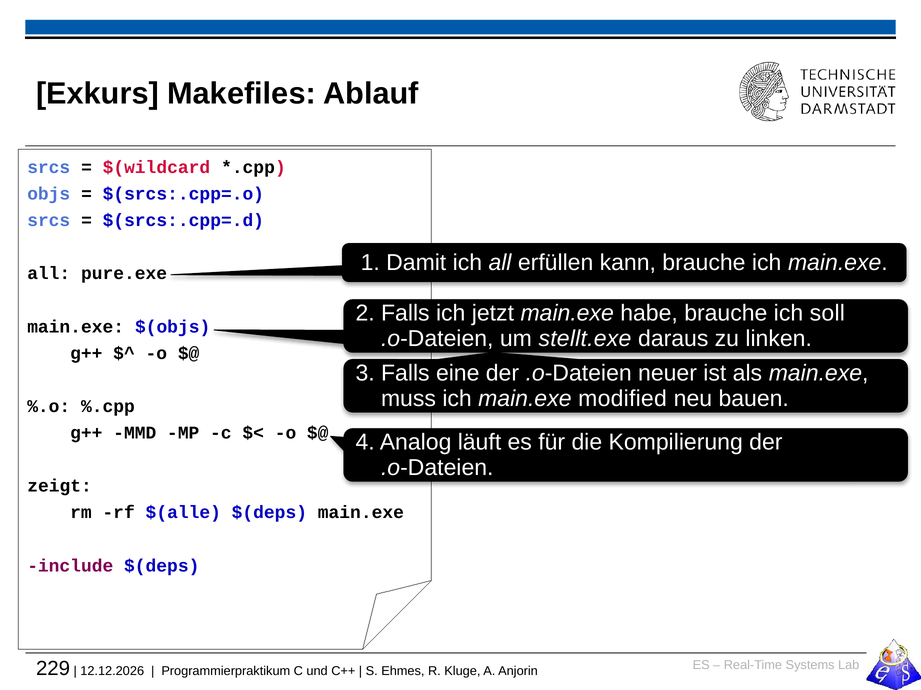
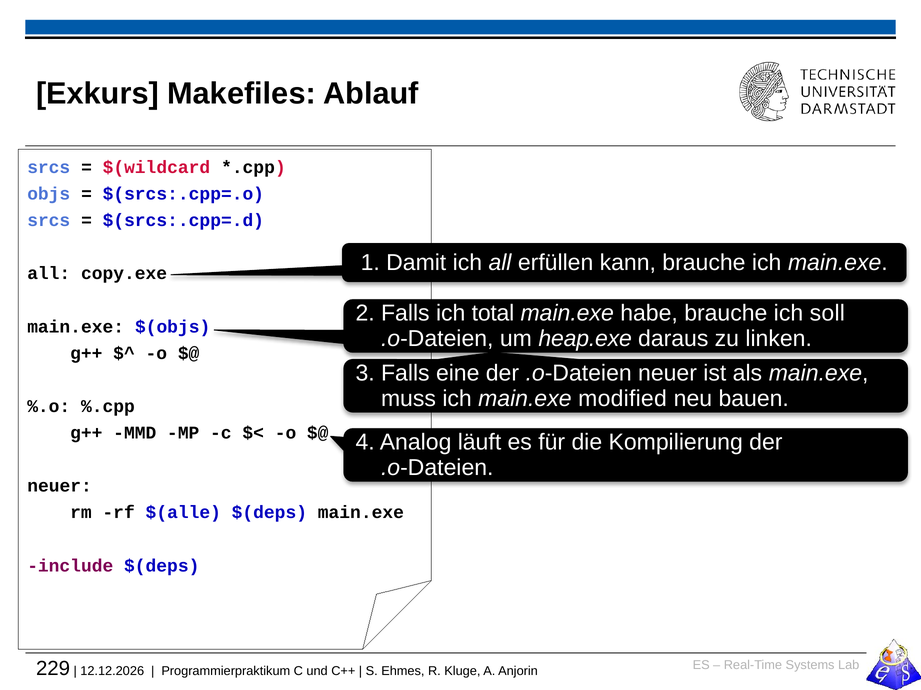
pure.exe: pure.exe -> copy.exe
jetzt: jetzt -> total
stellt.exe: stellt.exe -> heap.exe
zeigt at (60, 486): zeigt -> neuer
